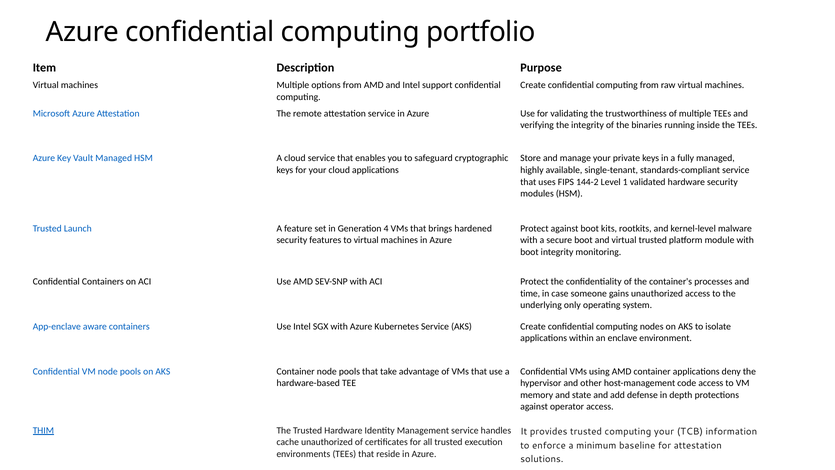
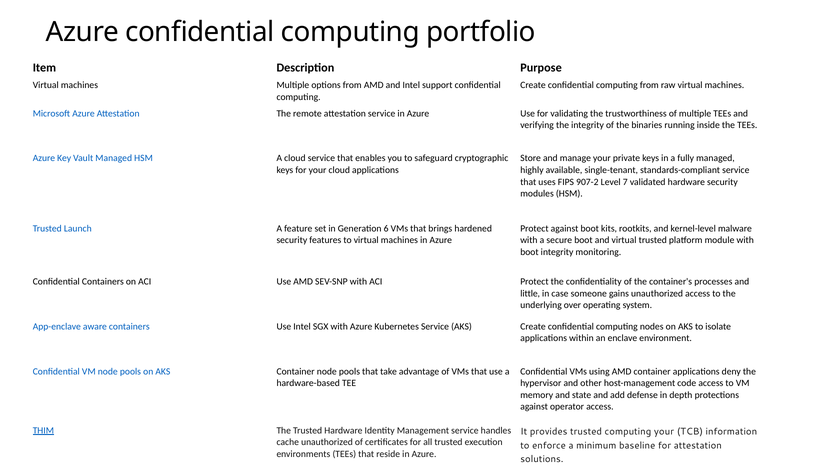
144-2: 144-2 -> 907-2
1: 1 -> 7
4: 4 -> 6
time: time -> little
only: only -> over
